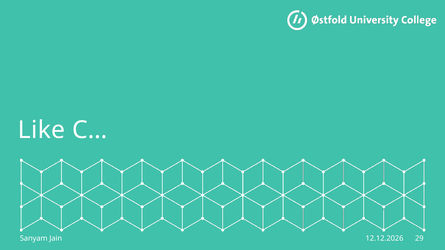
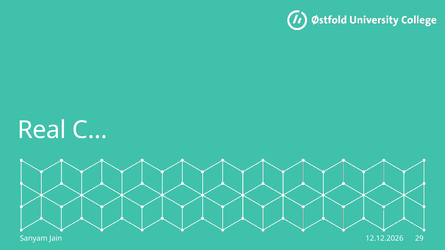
Like: Like -> Real
